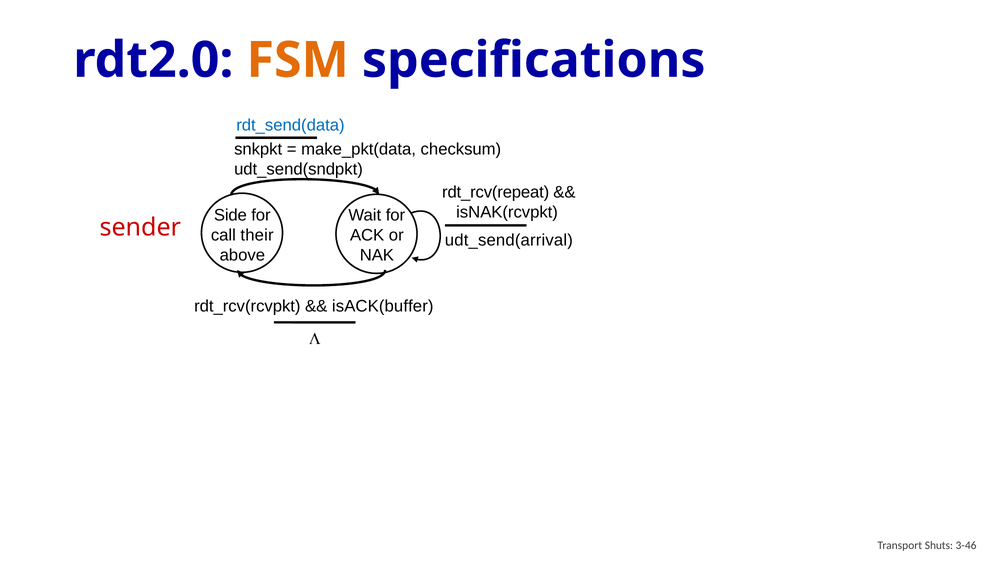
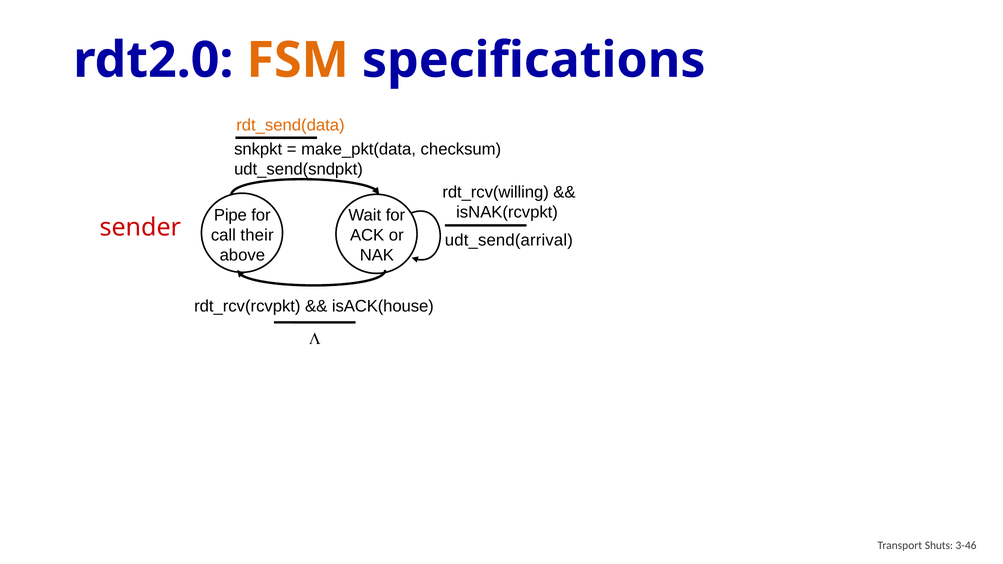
rdt_send(data colour: blue -> orange
rdt_rcv(repeat: rdt_rcv(repeat -> rdt_rcv(willing
Side: Side -> Pipe
isACK(buffer: isACK(buffer -> isACK(house
